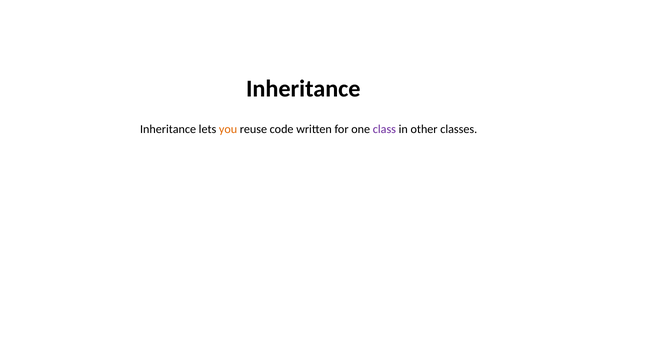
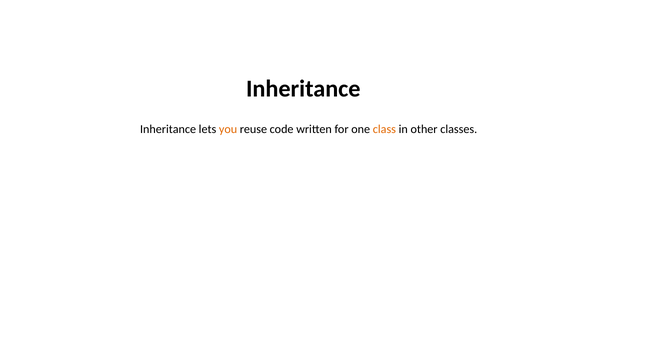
class colour: purple -> orange
